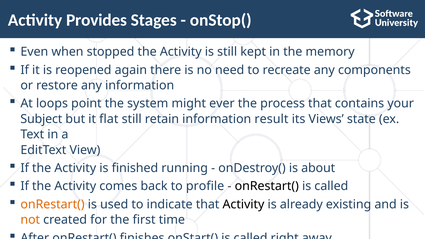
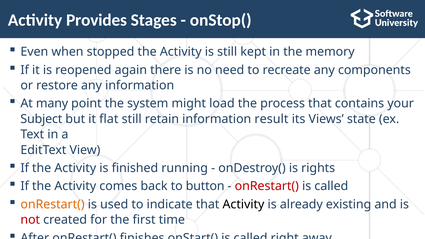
loops: loops -> many
ever: ever -> load
about: about -> rights
profile: profile -> button
onRestart( at (267, 186) colour: black -> red
not colour: orange -> red
